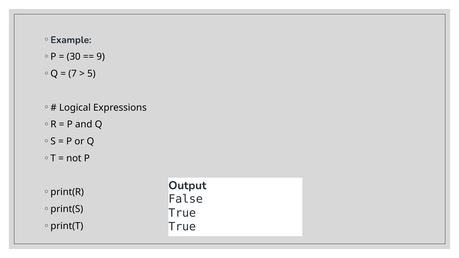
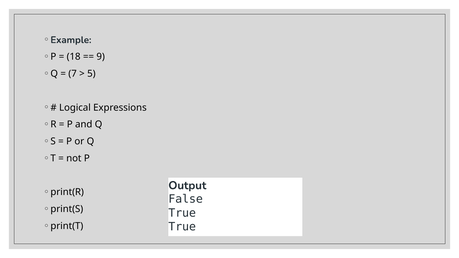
30: 30 -> 18
